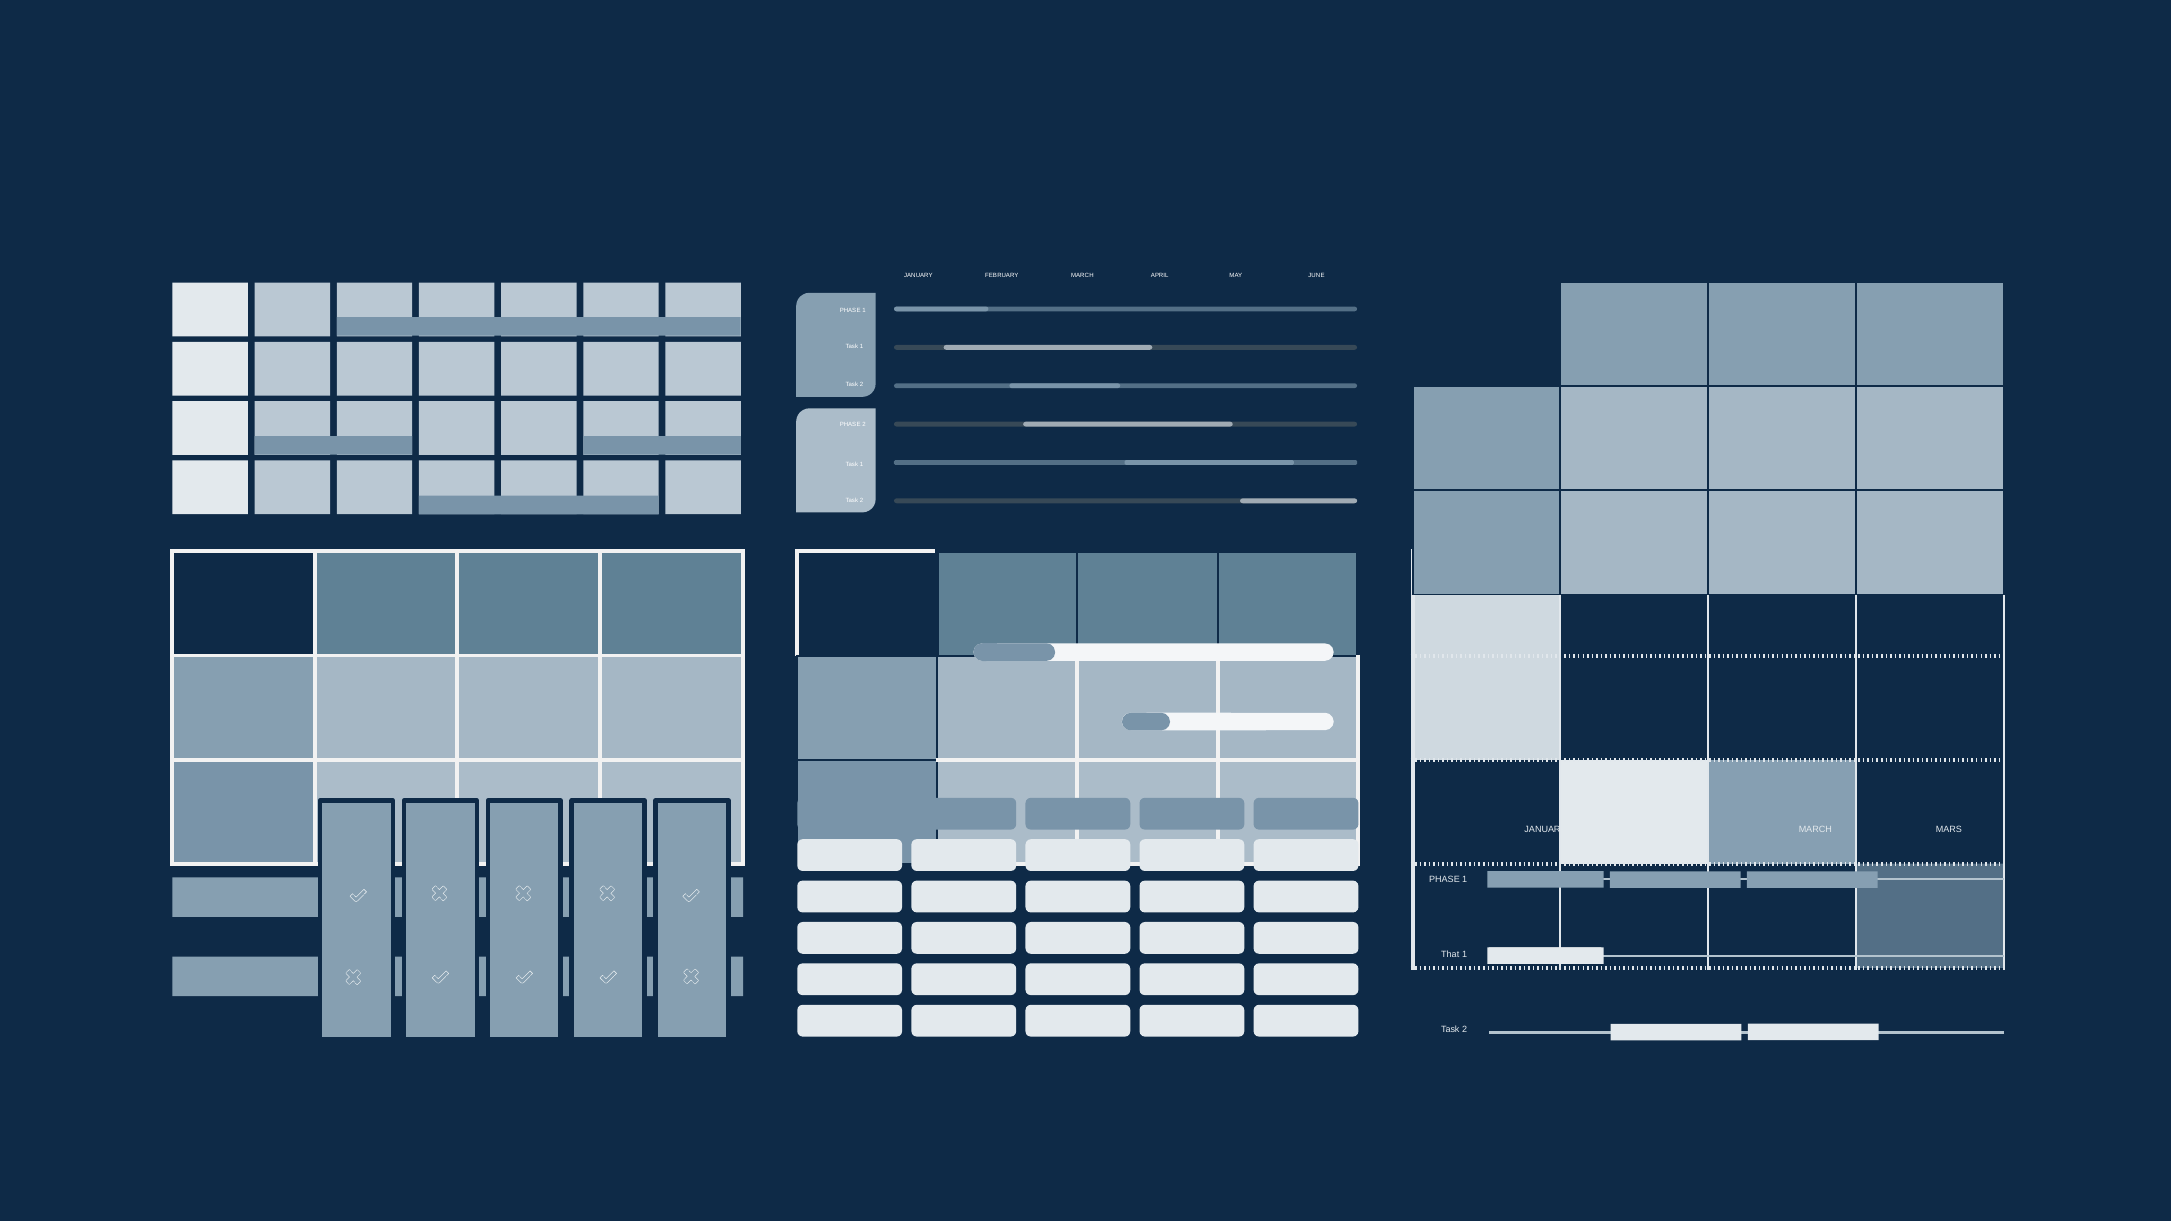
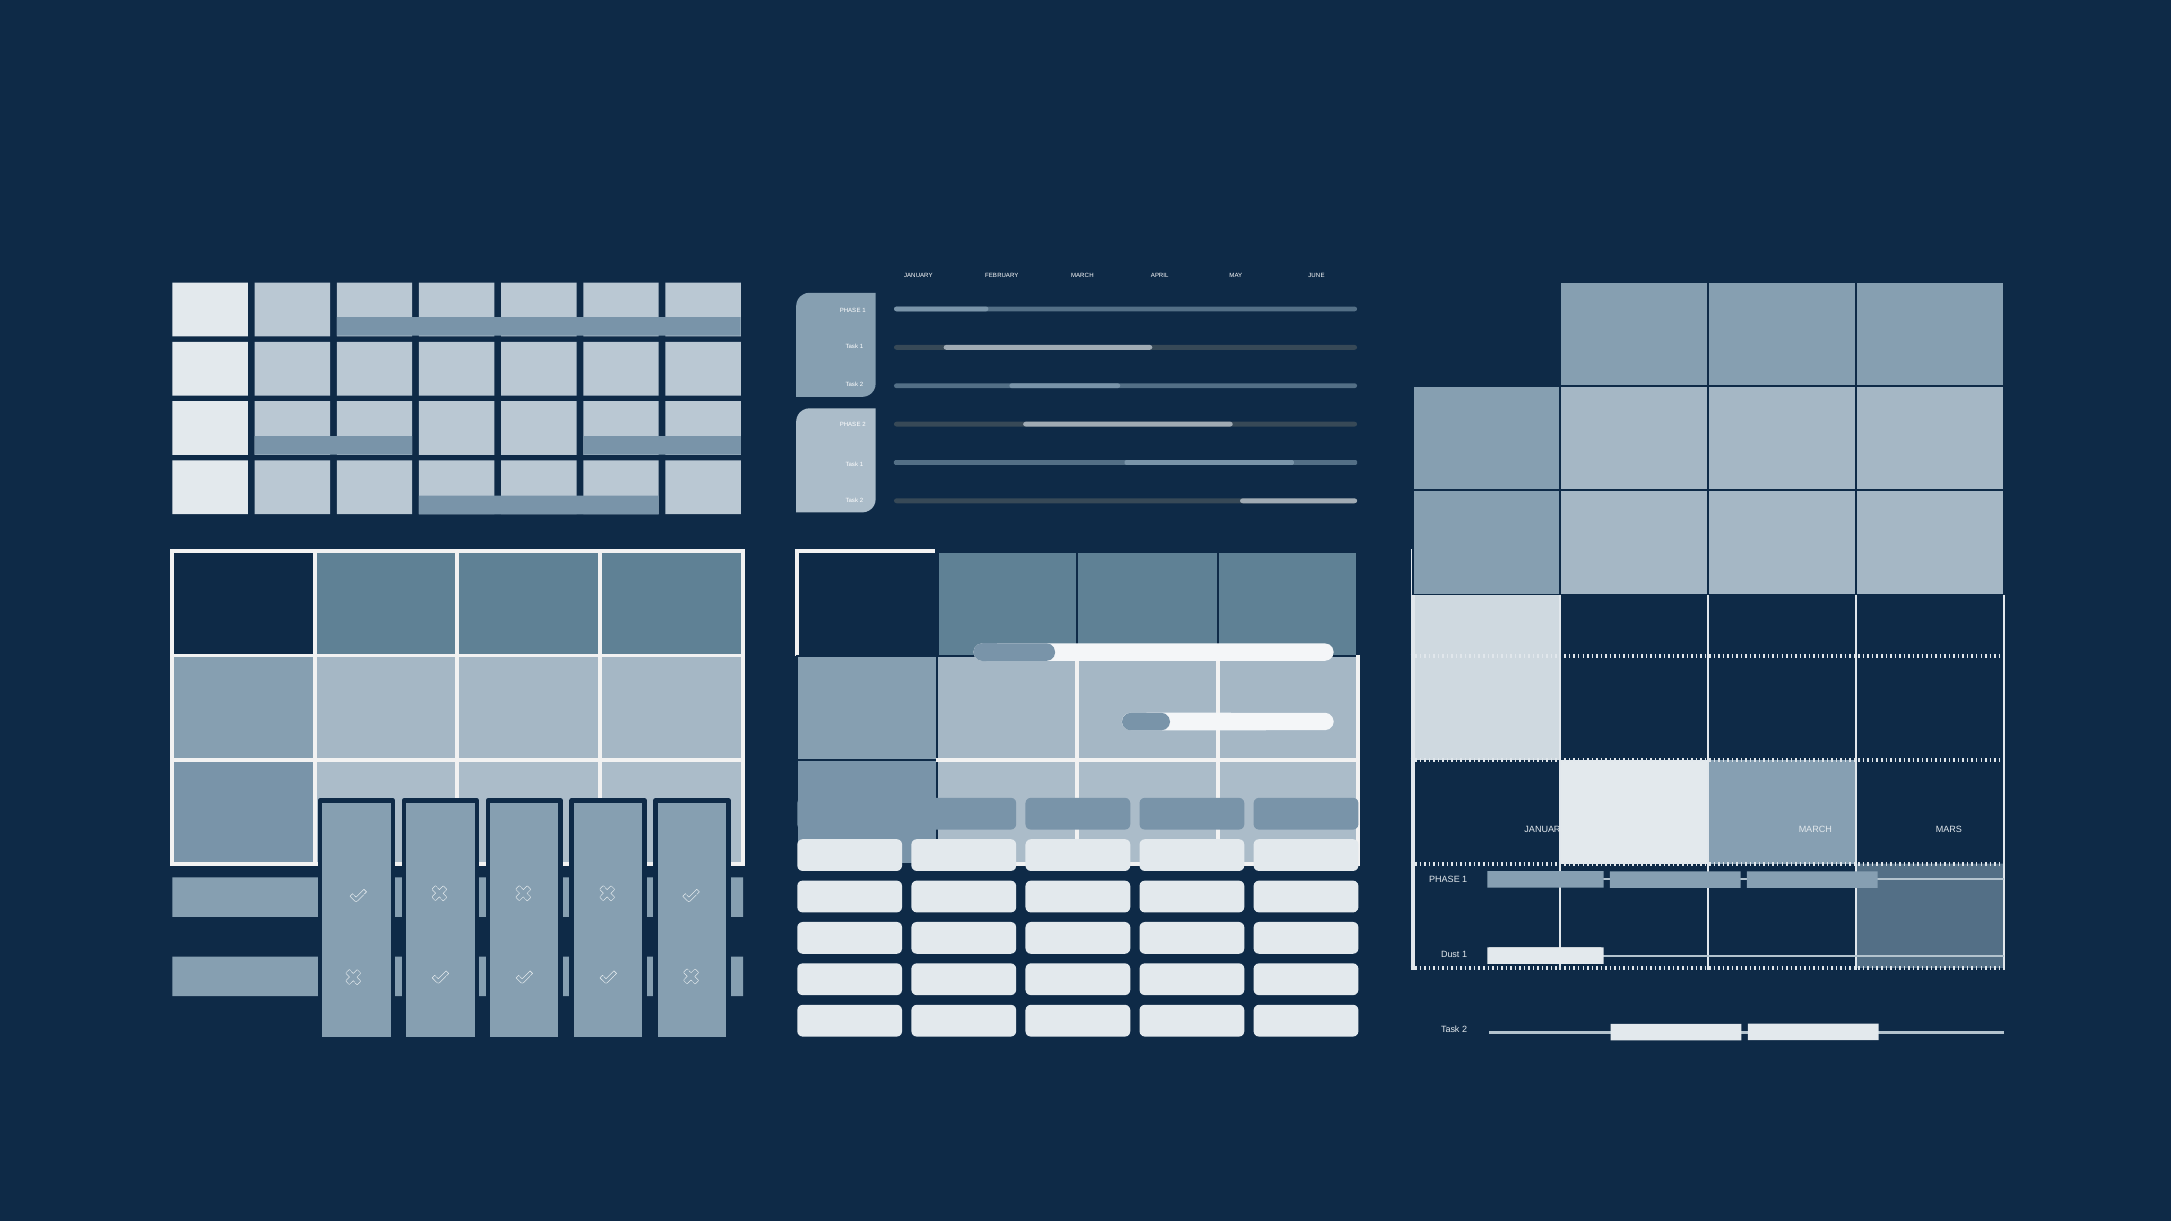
That: That -> Dust
